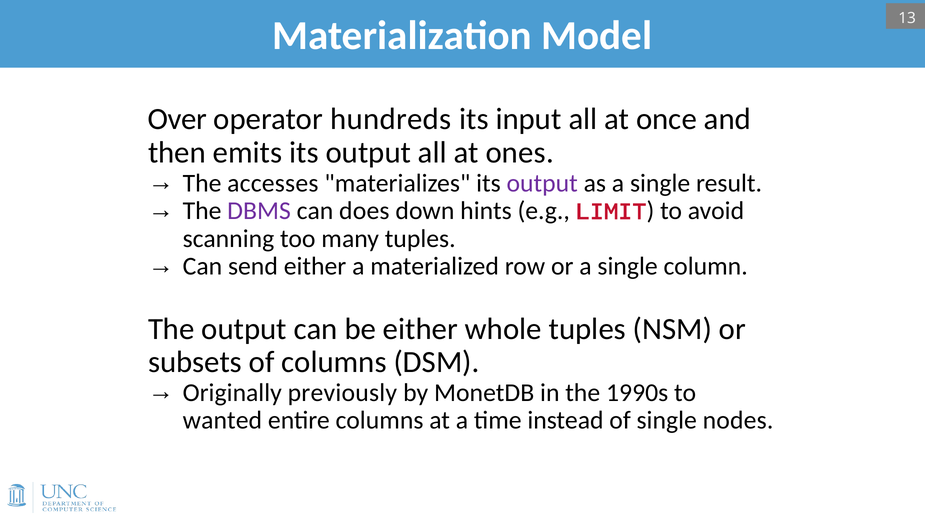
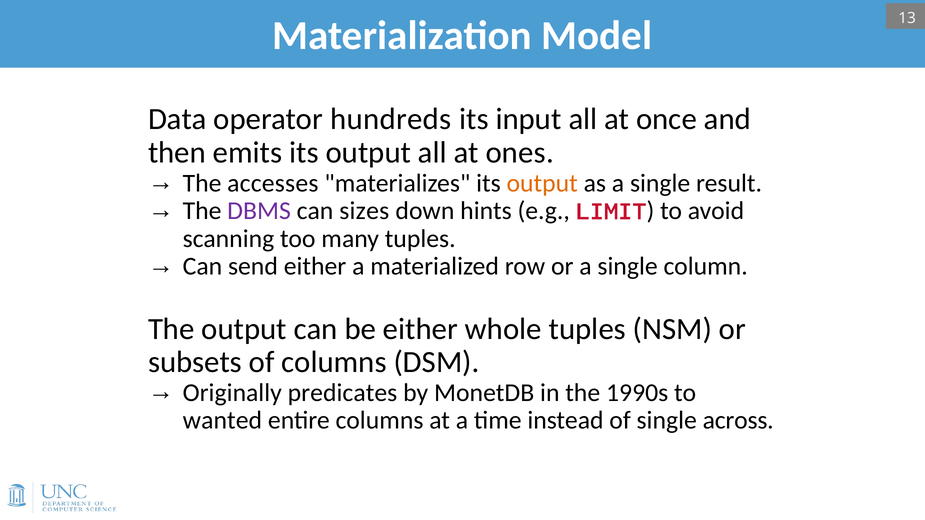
Over: Over -> Data
output at (542, 183) colour: purple -> orange
does: does -> sizes
previously: previously -> predicates
nodes: nodes -> across
